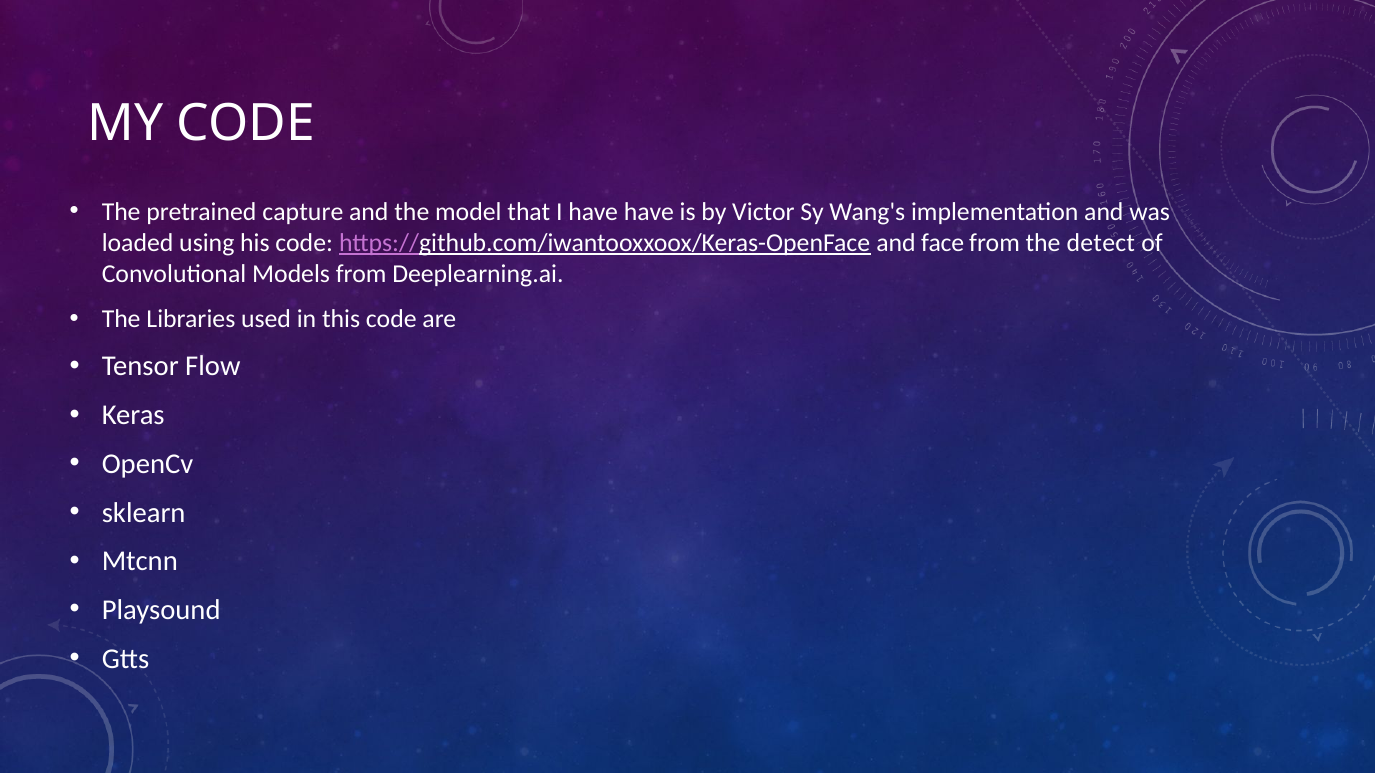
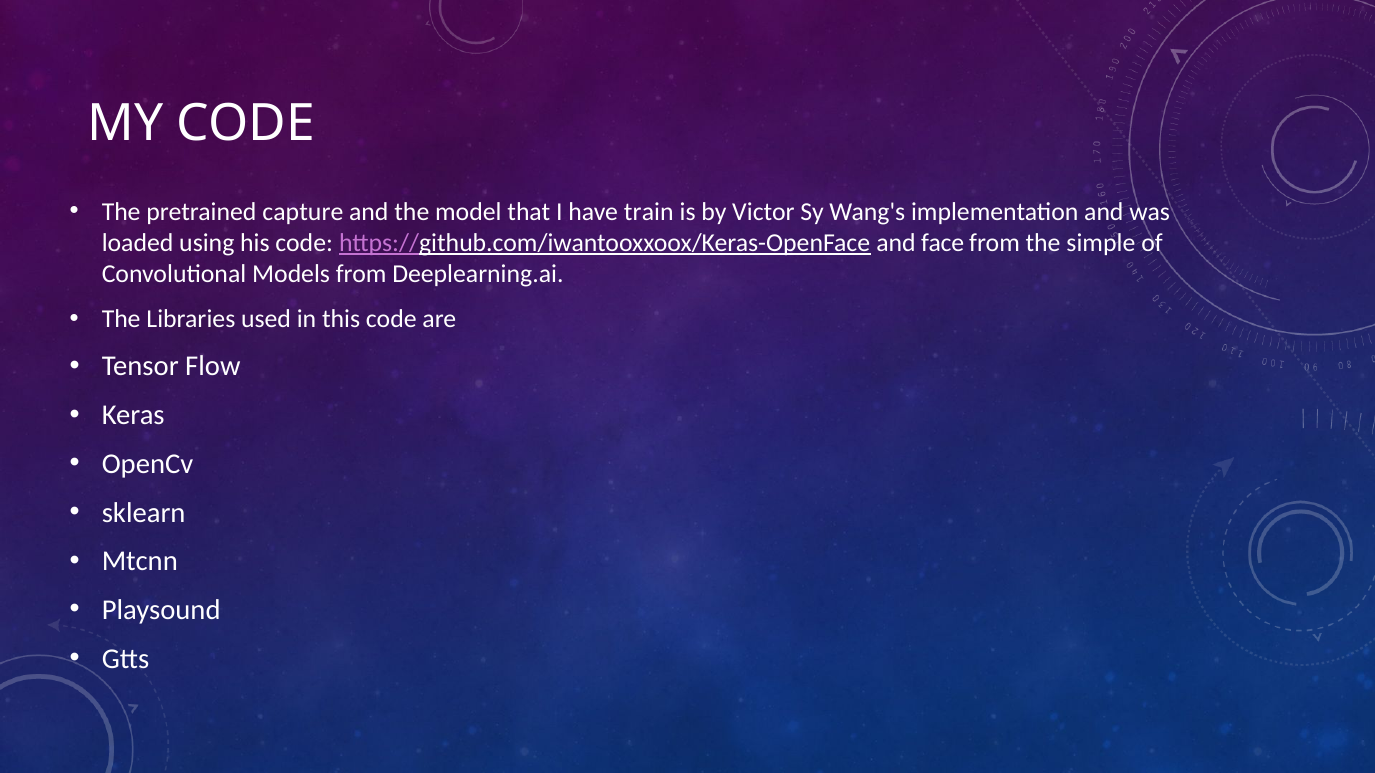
have have: have -> train
detect: detect -> simple
